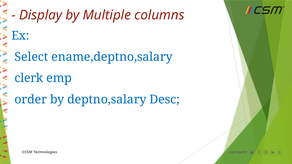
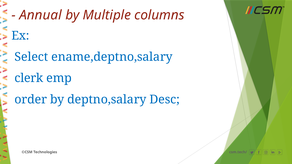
Display: Display -> Annual
